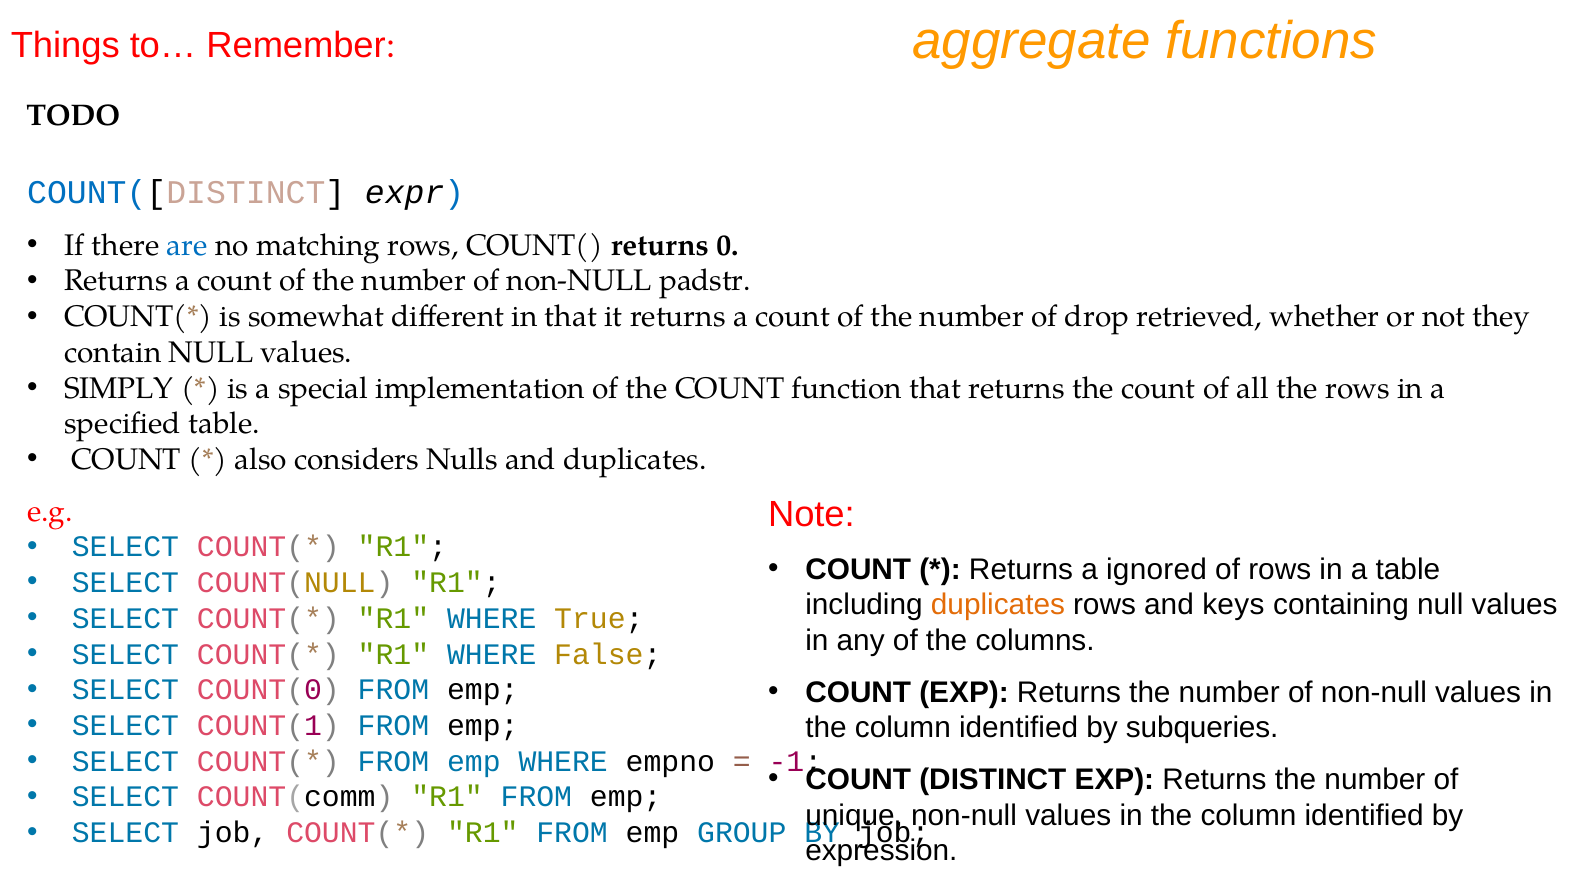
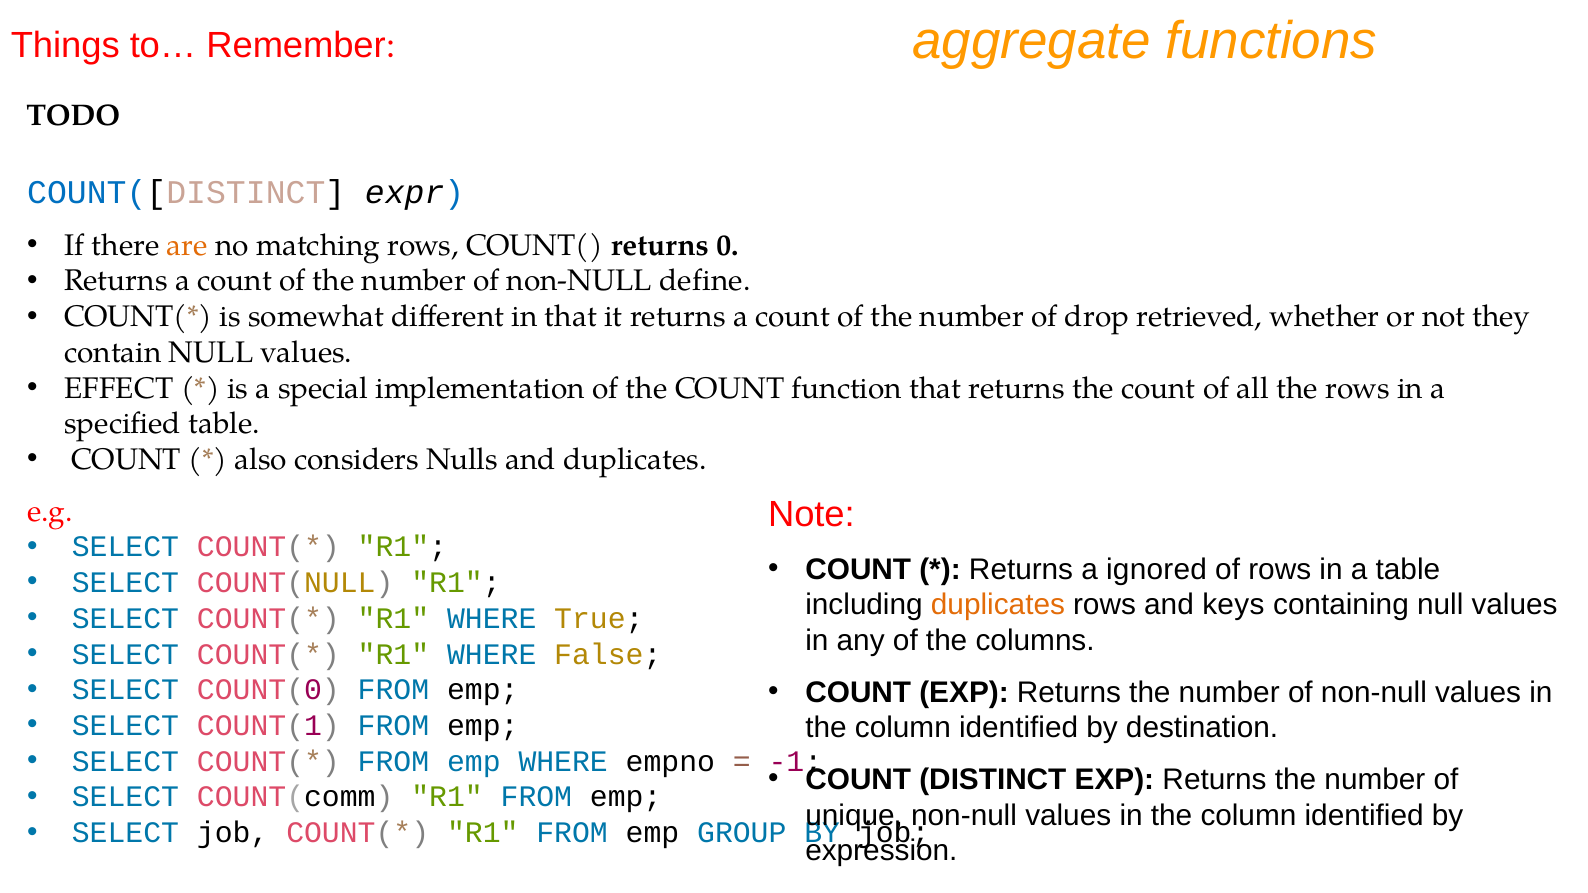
are colour: blue -> orange
padstr: padstr -> define
SIMPLY: SIMPLY -> EFFECT
subqueries: subqueries -> destination
